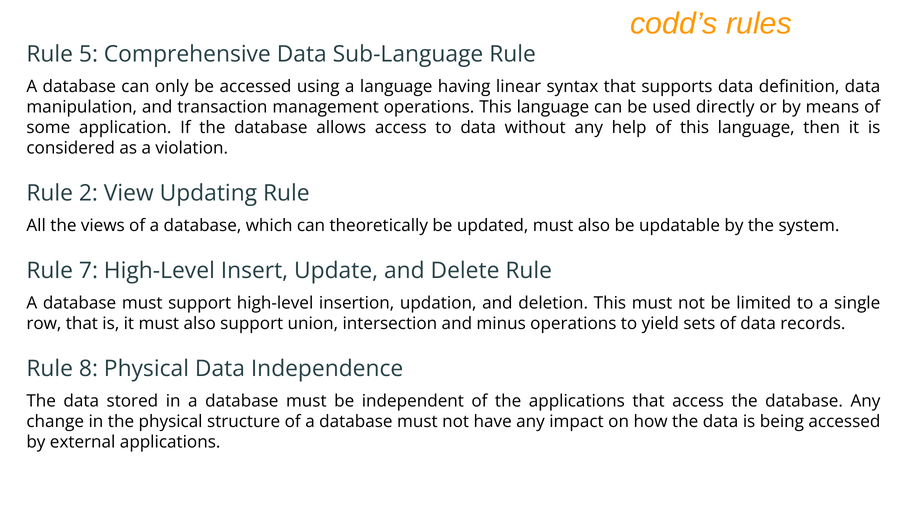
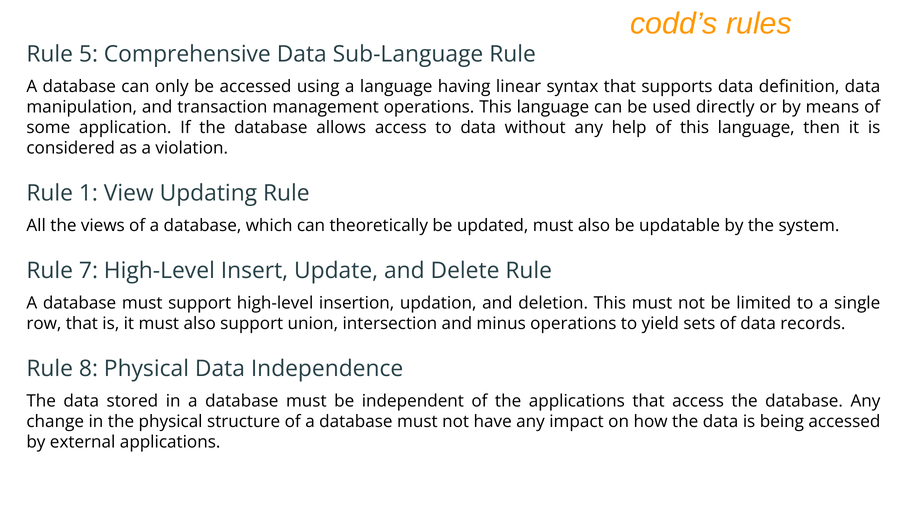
2: 2 -> 1
